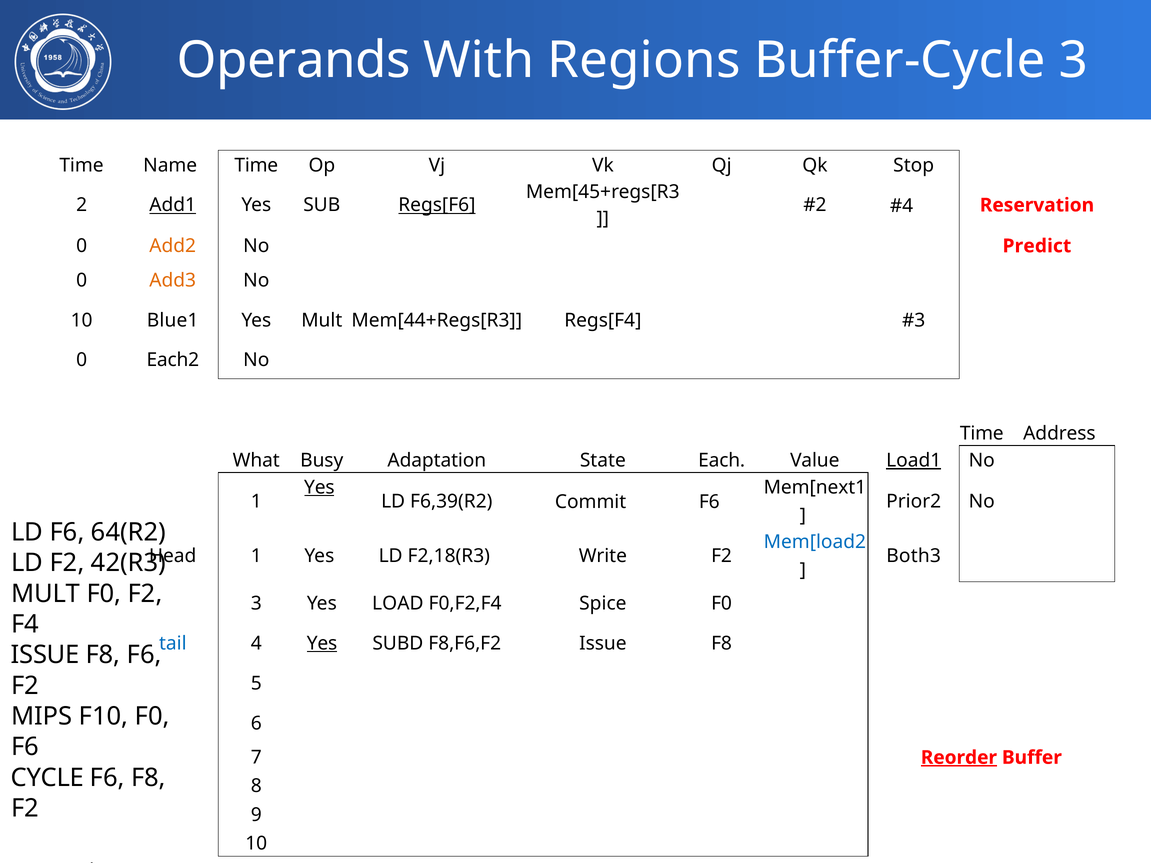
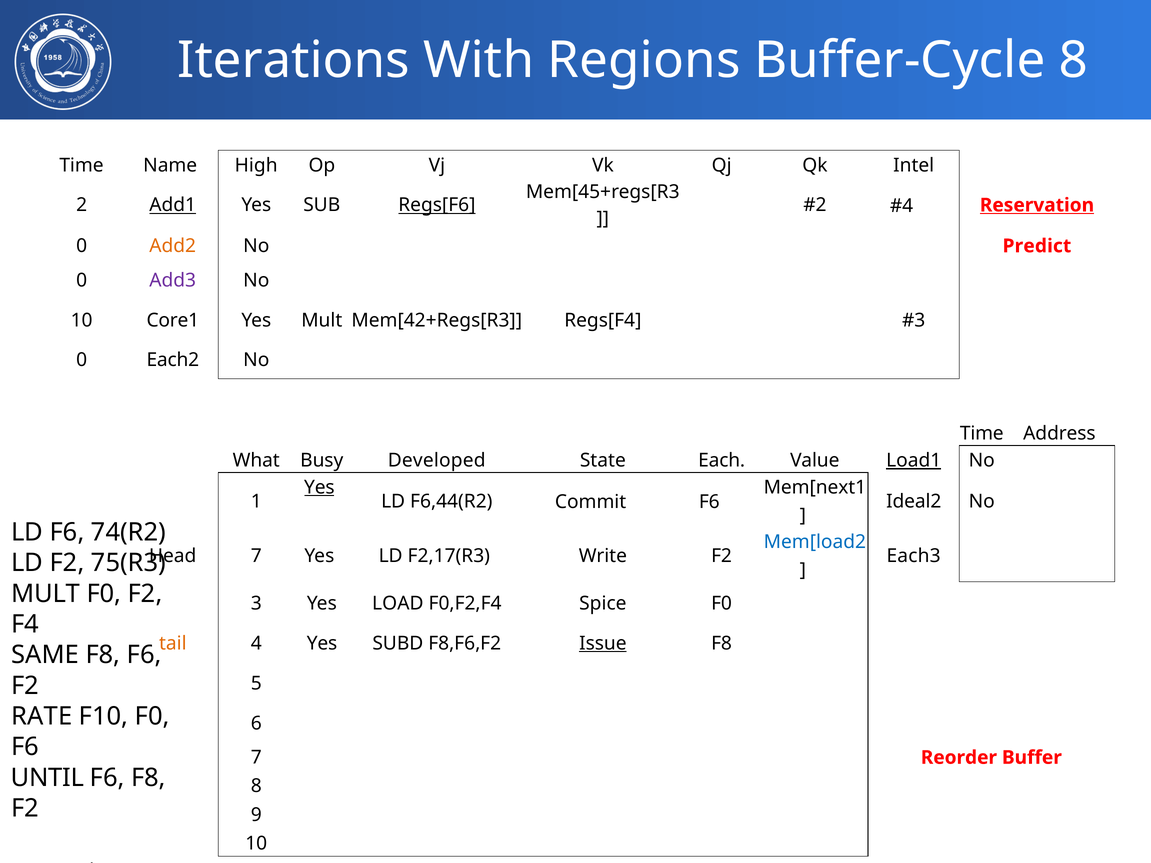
Operands: Operands -> Iterations
Buffer-Cycle 3: 3 -> 8
Name Time: Time -> High
Stop: Stop -> Intel
Reservation underline: none -> present
Add3 colour: orange -> purple
Blue1: Blue1 -> Core1
Mem[44+Regs[R3: Mem[44+Regs[R3 -> Mem[42+Regs[R3
Adaptation: Adaptation -> Developed
F6,39(R2: F6,39(R2 -> F6,44(R2
Prior2: Prior2 -> Ideal2
64(R2: 64(R2 -> 74(R2
Head 1: 1 -> 7
F2,18(R3: F2,18(R3 -> F2,17(R3
Both3: Both3 -> Each3
42(R3: 42(R3 -> 75(R3
tail colour: blue -> orange
Yes at (322, 643) underline: present -> none
Issue at (603, 643) underline: none -> present
ISSUE at (45, 655): ISSUE -> SAME
MIPS: MIPS -> RATE
Reorder underline: present -> none
CYCLE at (47, 778): CYCLE -> UNTIL
